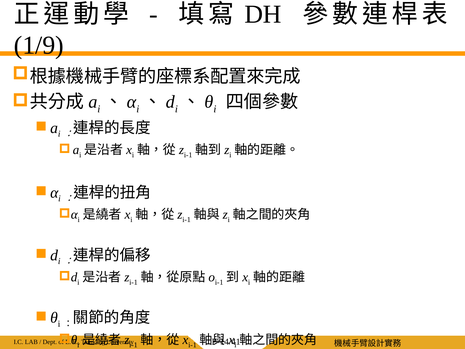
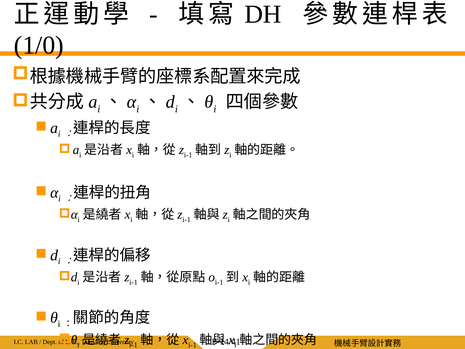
1/9: 1/9 -> 1/0
